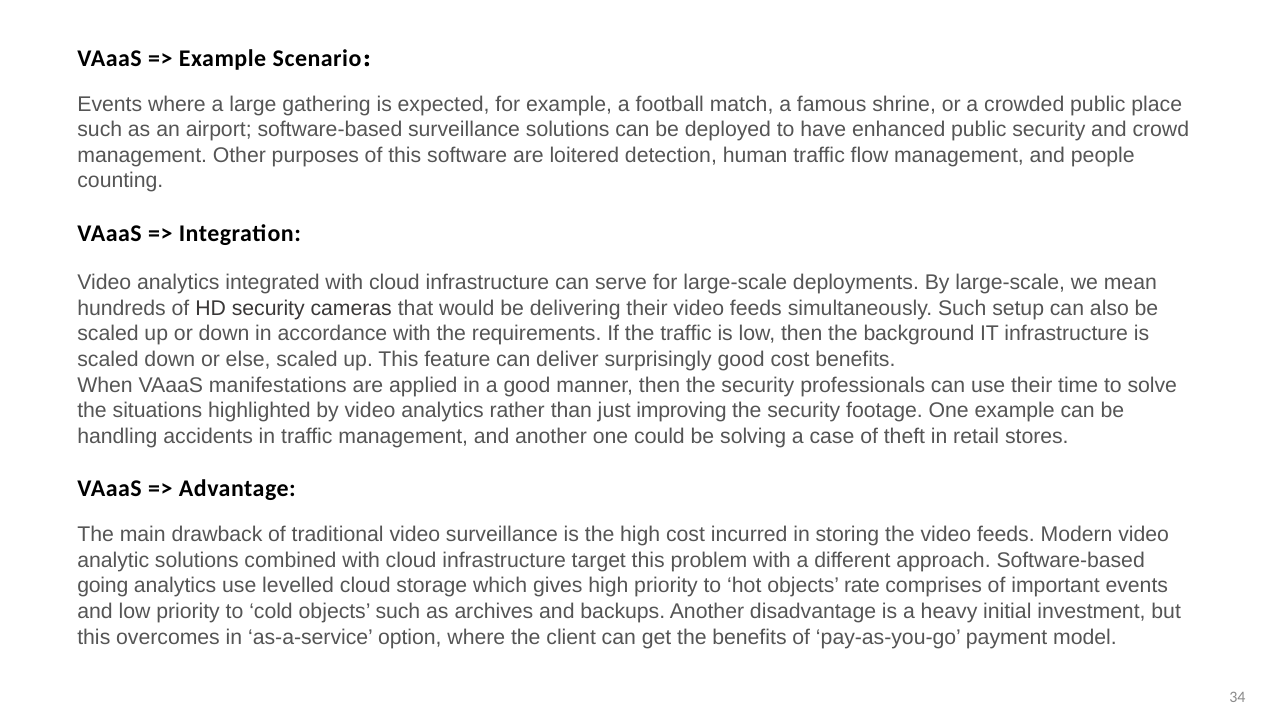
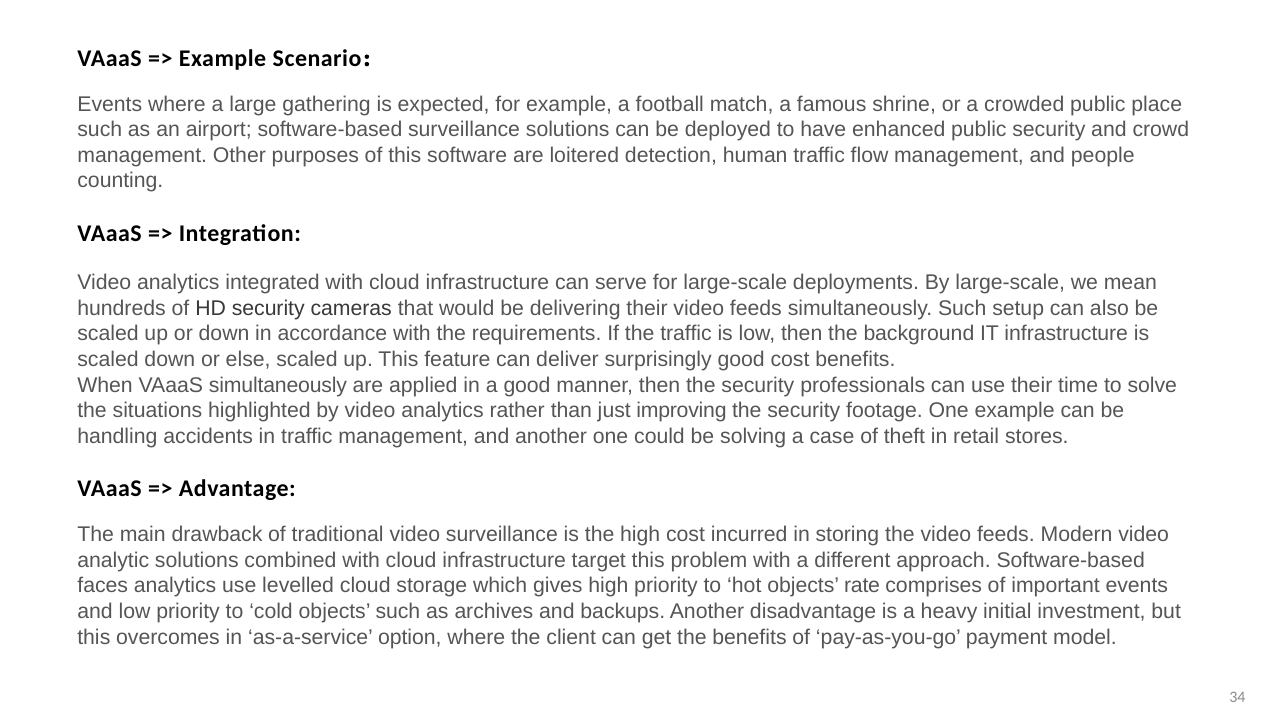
VAaaS manifestations: manifestations -> simultaneously
going: going -> faces
